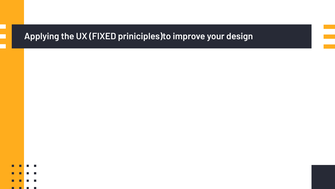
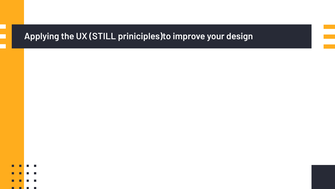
FIXED: FIXED -> STILL
